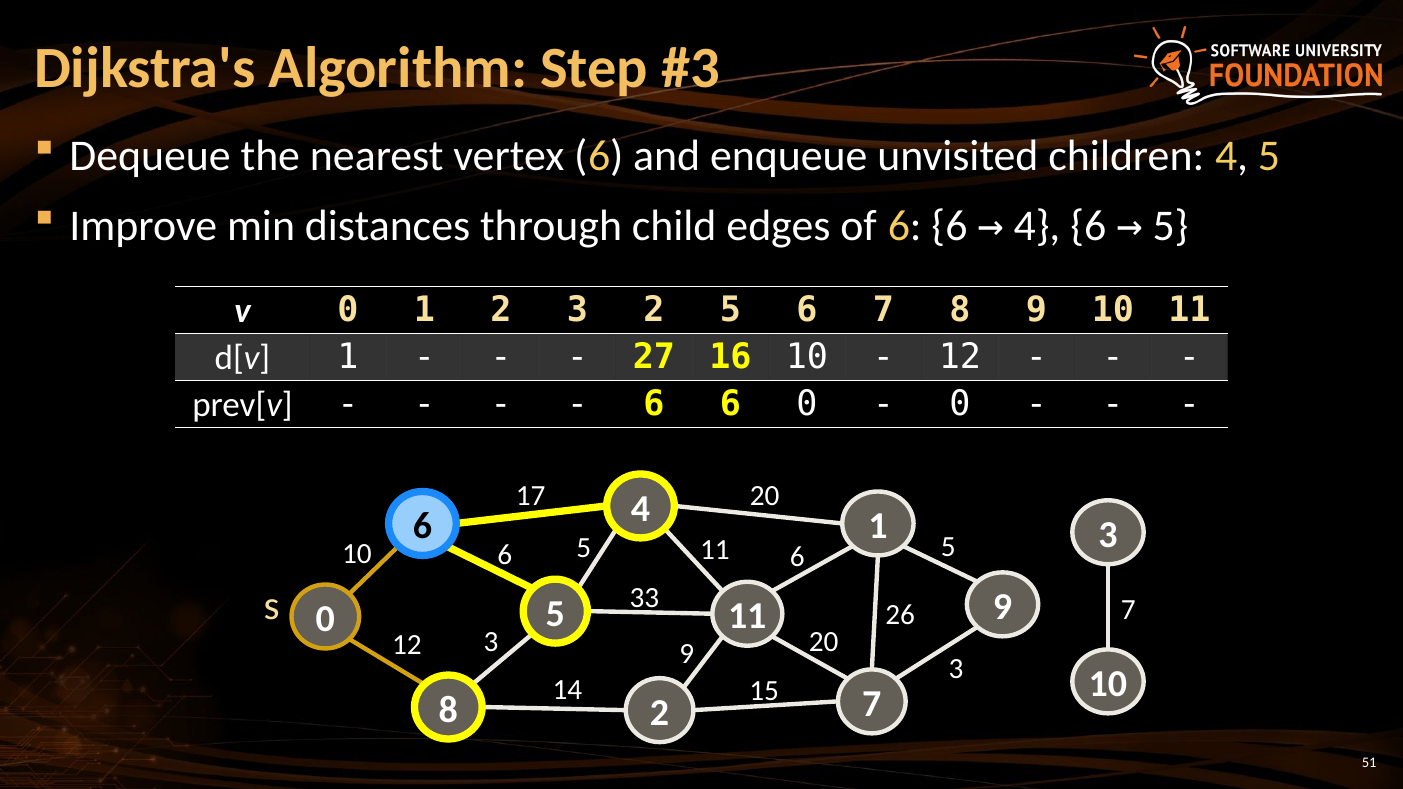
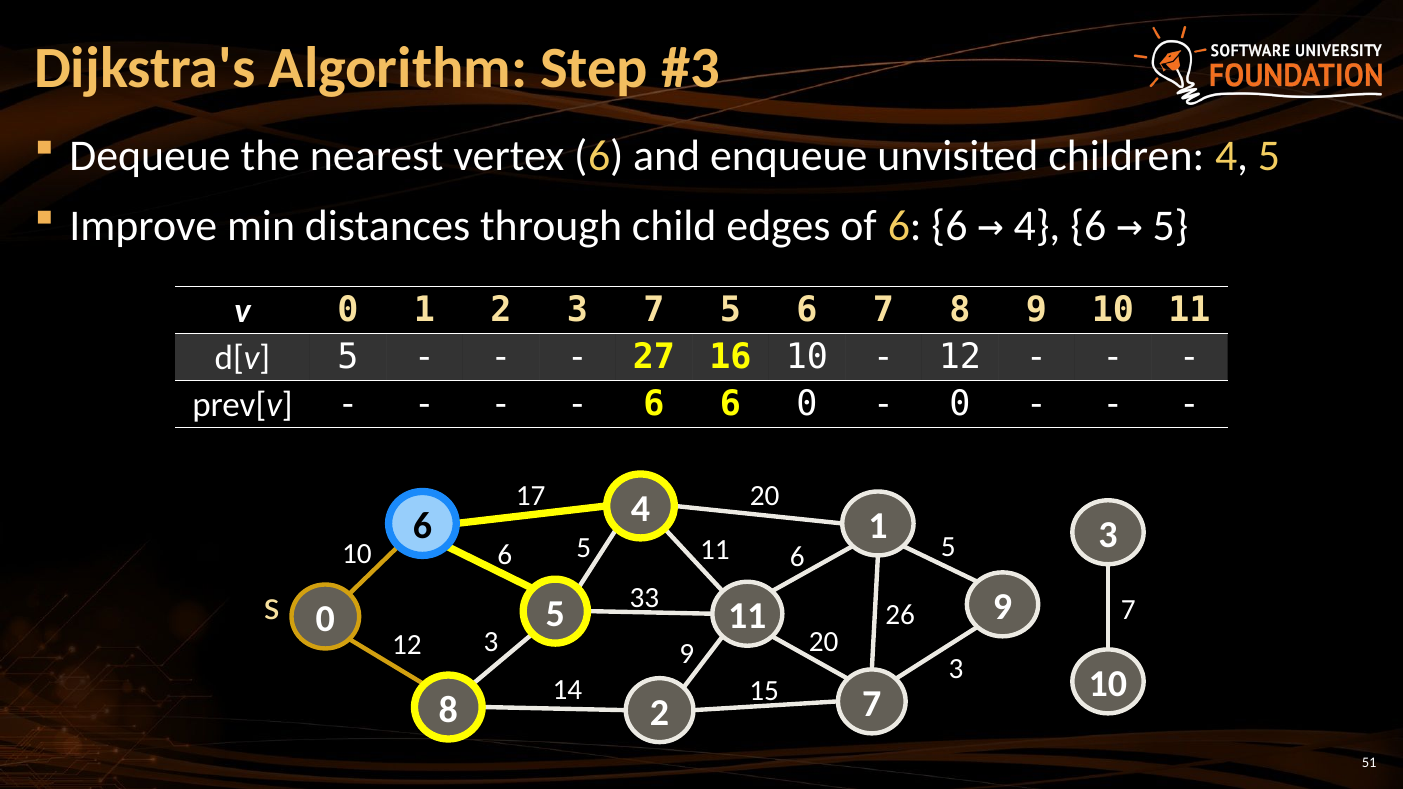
3 2: 2 -> 7
d[v 1: 1 -> 5
